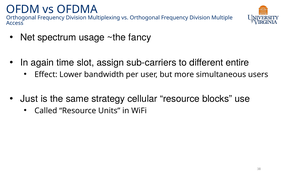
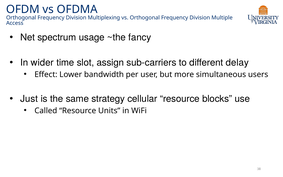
again: again -> wider
entire: entire -> delay
